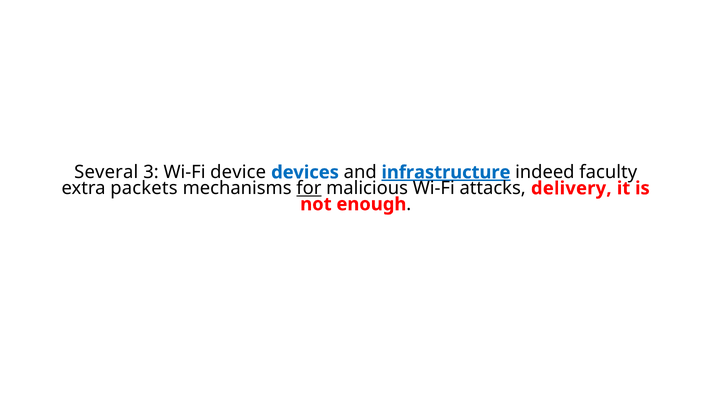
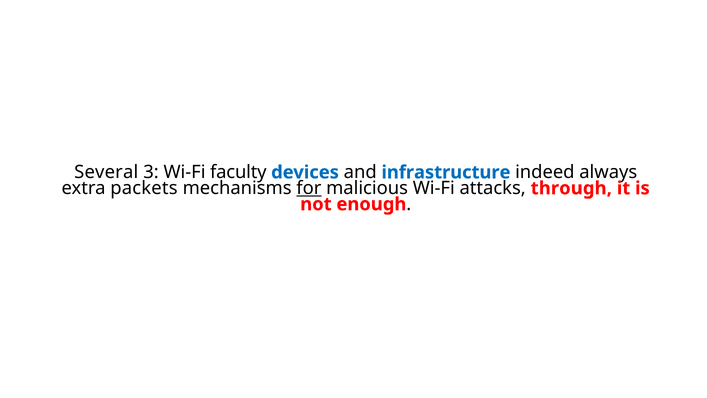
device: device -> faculty
infrastructure underline: present -> none
faculty: faculty -> always
delivery: delivery -> through
